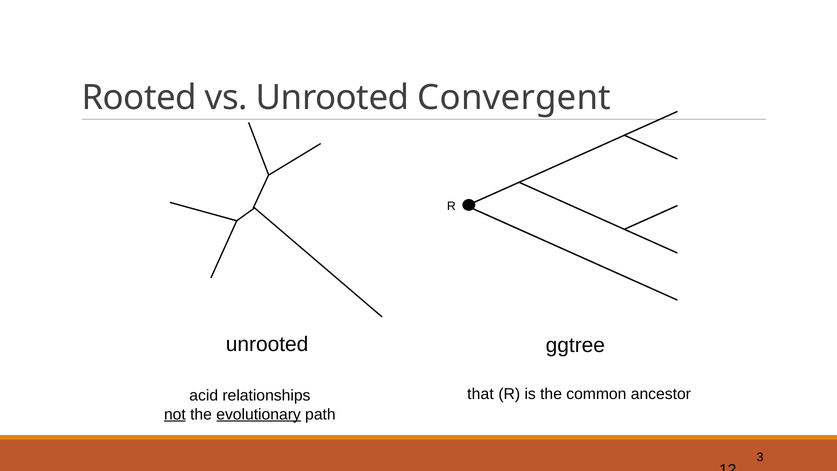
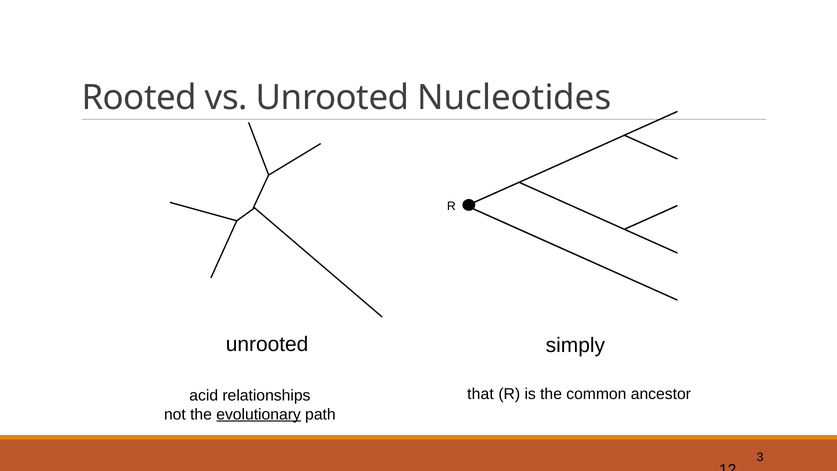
Convergent: Convergent -> Nucleotides
ggtree: ggtree -> simply
not underline: present -> none
